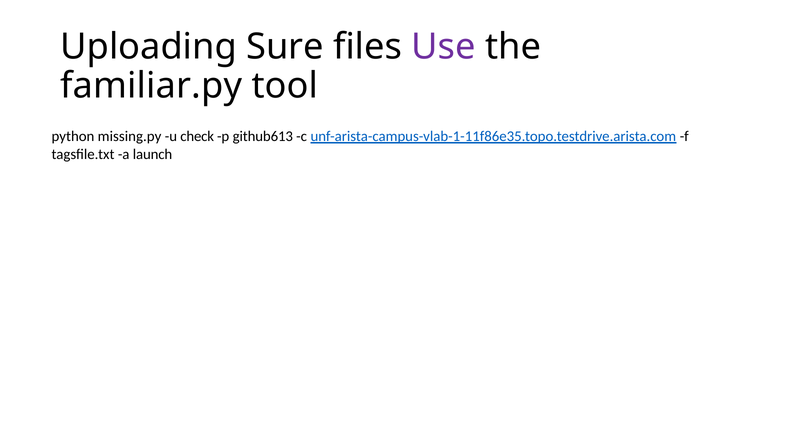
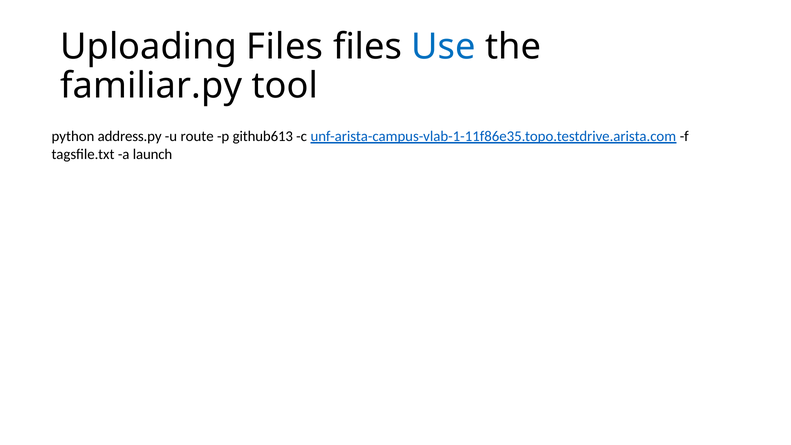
Uploading Sure: Sure -> Files
Use colour: purple -> blue
missing.py: missing.py -> address.py
check: check -> route
